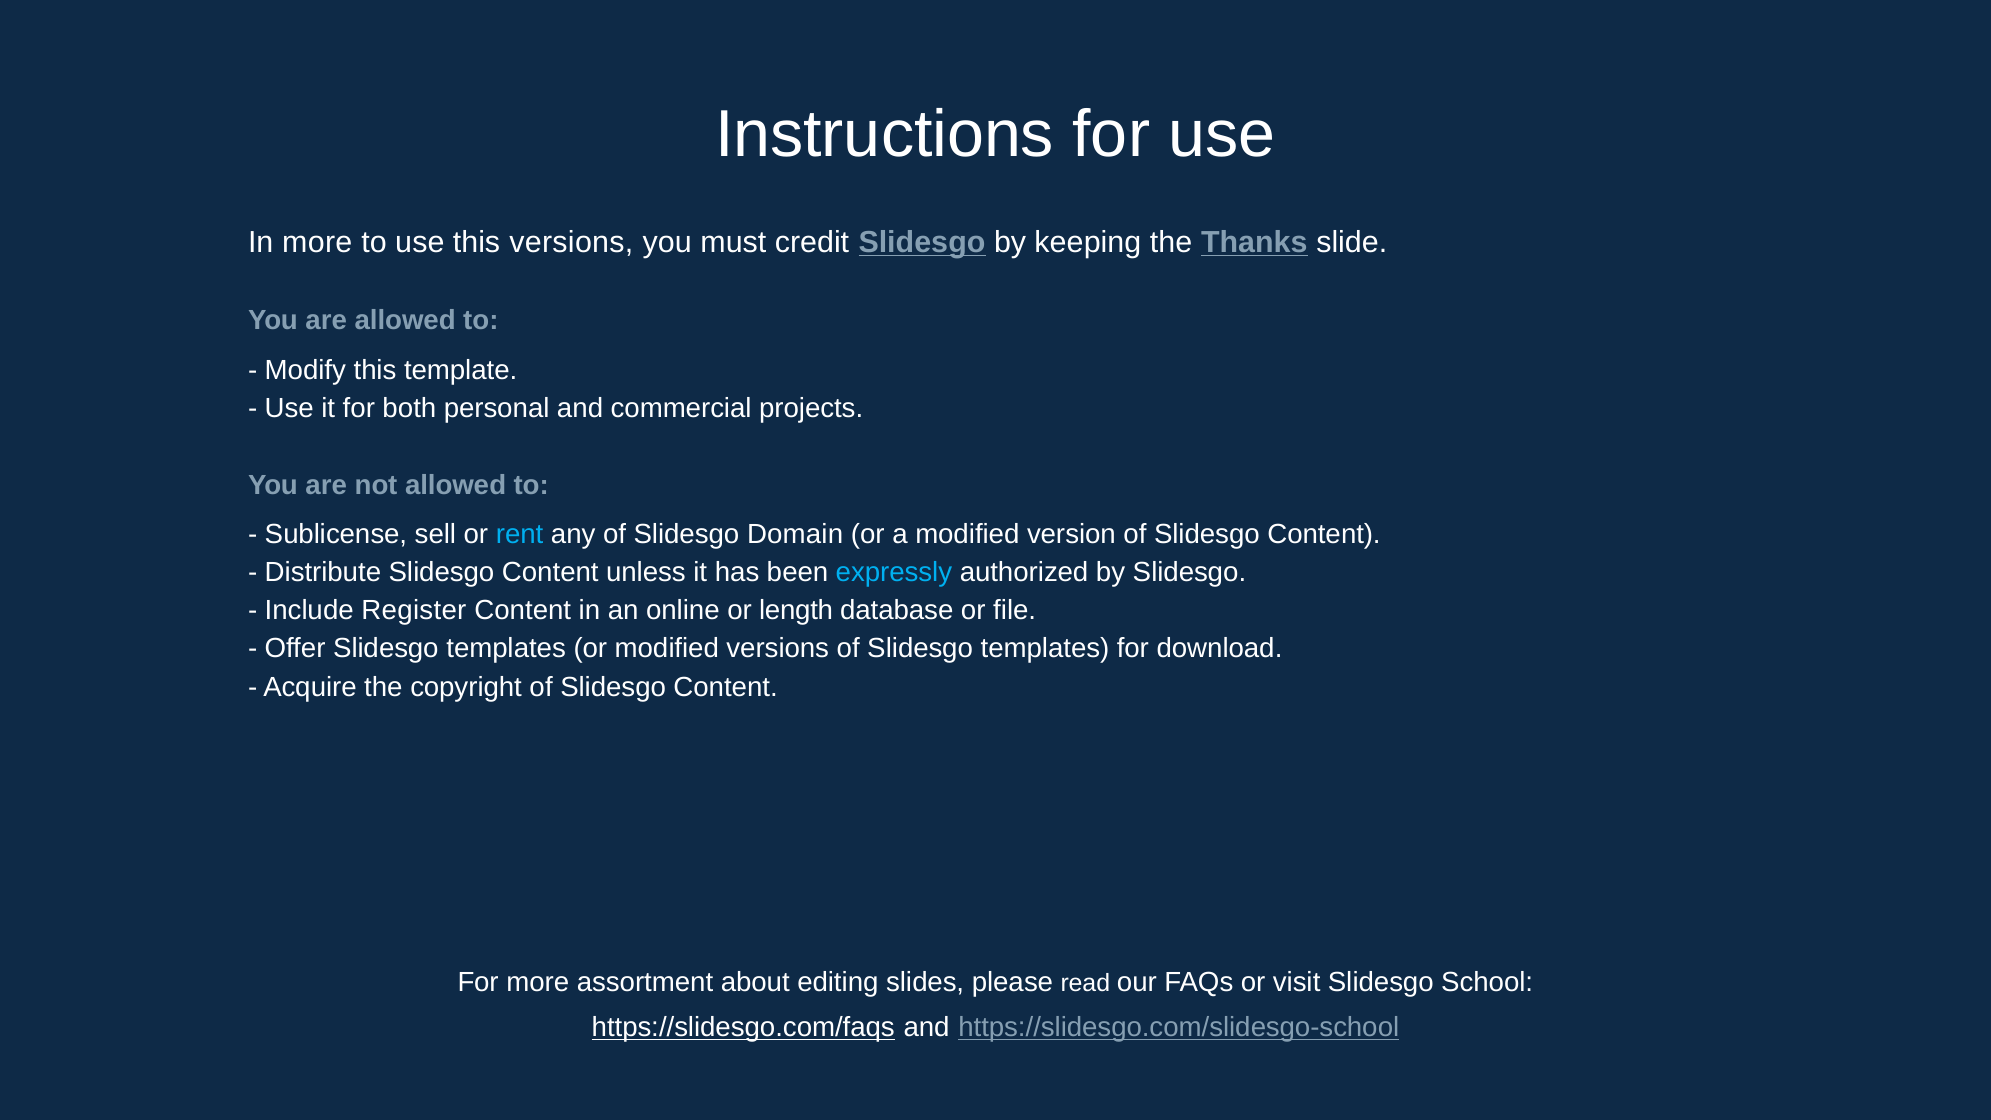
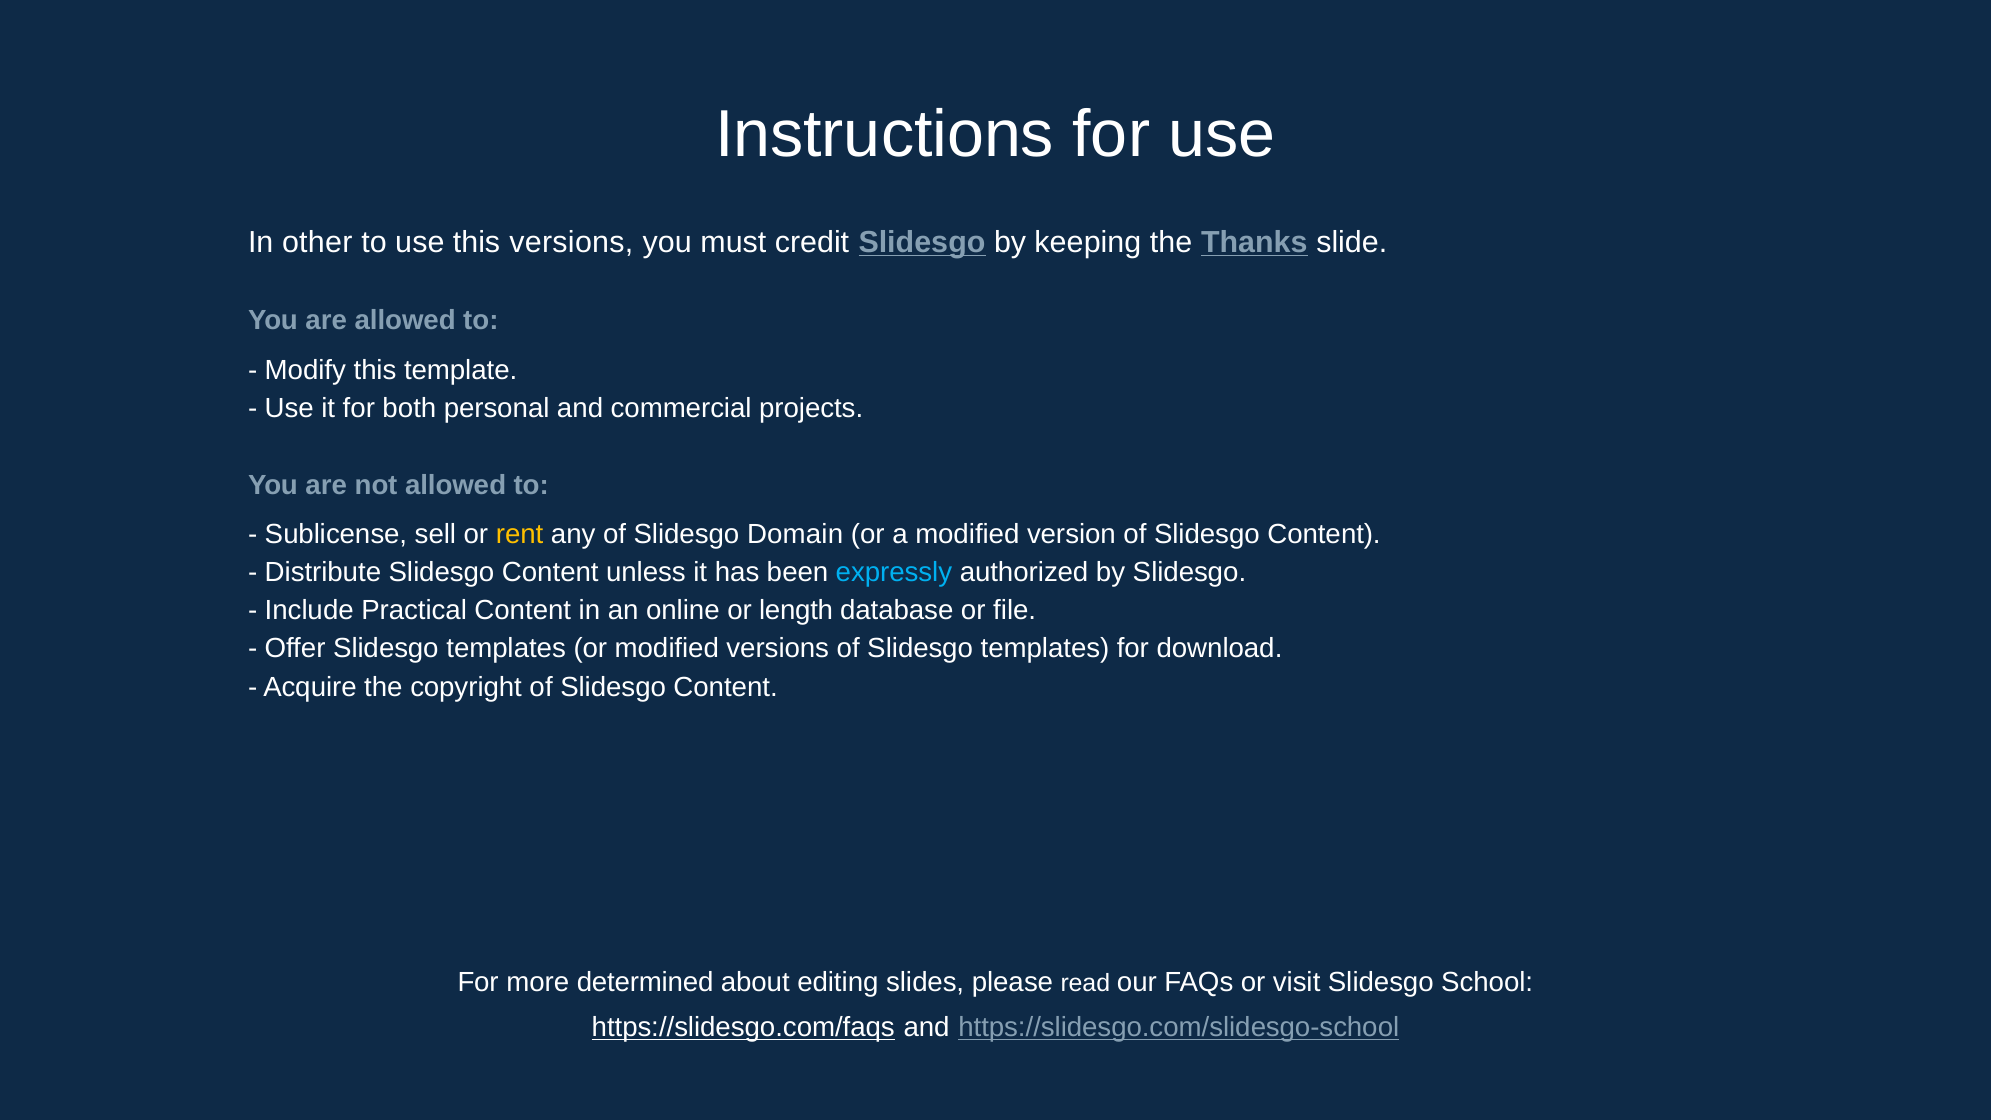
In more: more -> other
rent colour: light blue -> yellow
Register: Register -> Practical
assortment: assortment -> determined
